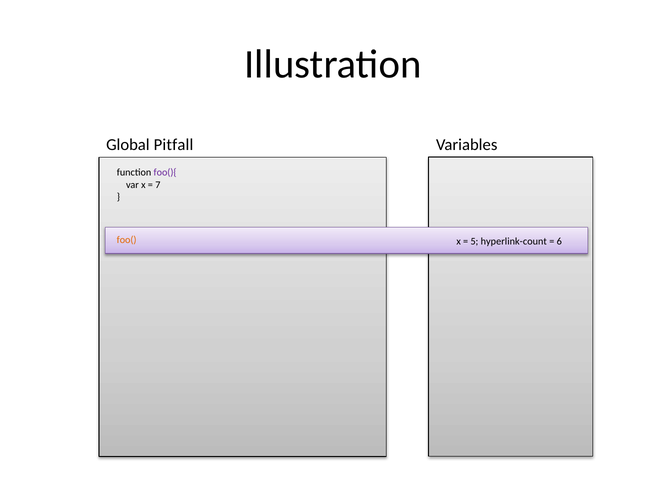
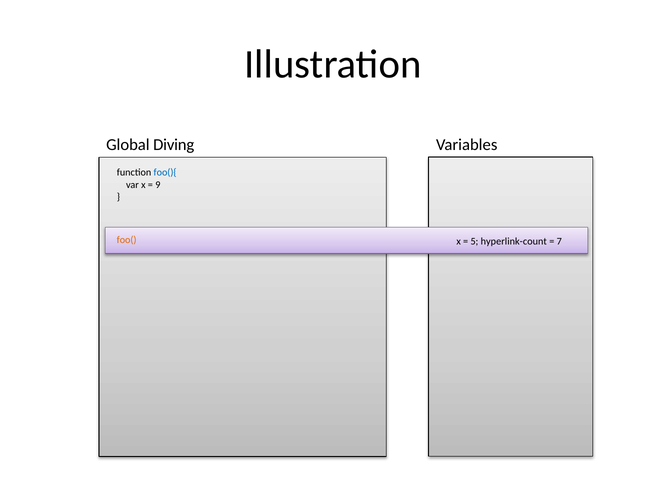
Pitfall: Pitfall -> Diving
foo(){ colour: purple -> blue
7: 7 -> 9
6: 6 -> 7
